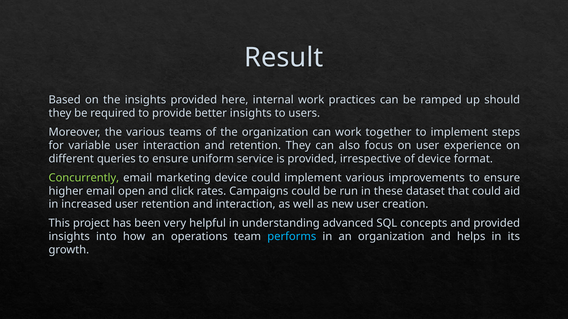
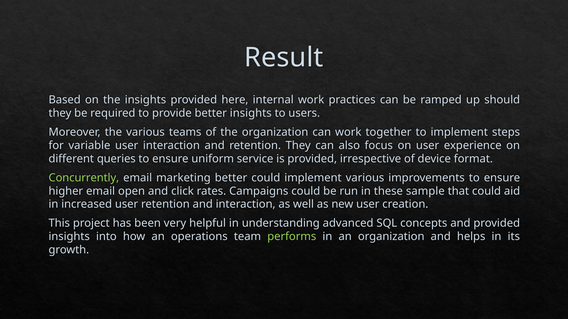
marketing device: device -> better
dataset: dataset -> sample
performs colour: light blue -> light green
